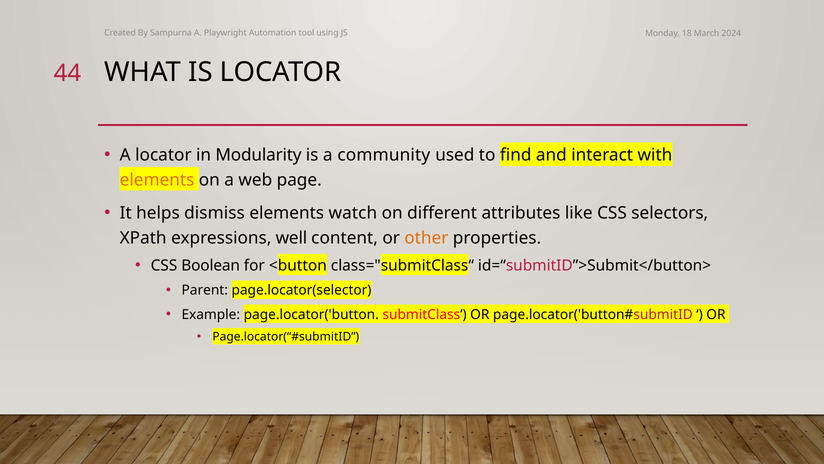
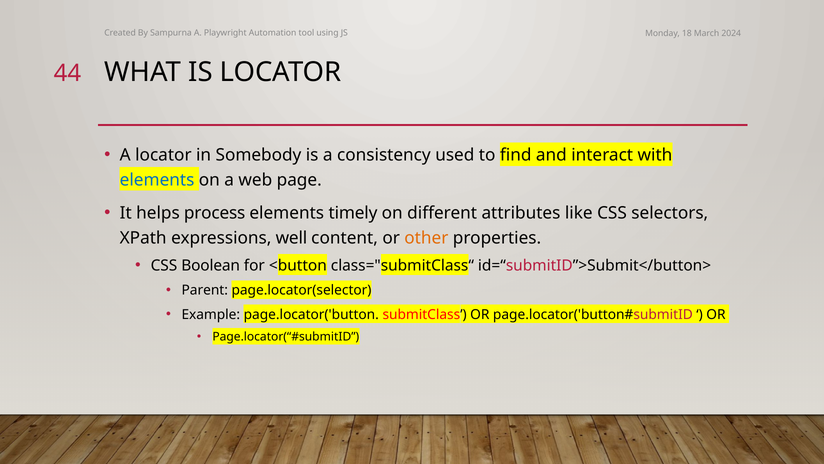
Modularity: Modularity -> Somebody
community: community -> consistency
elements at (157, 180) colour: orange -> blue
dismiss: dismiss -> process
watch: watch -> timely
